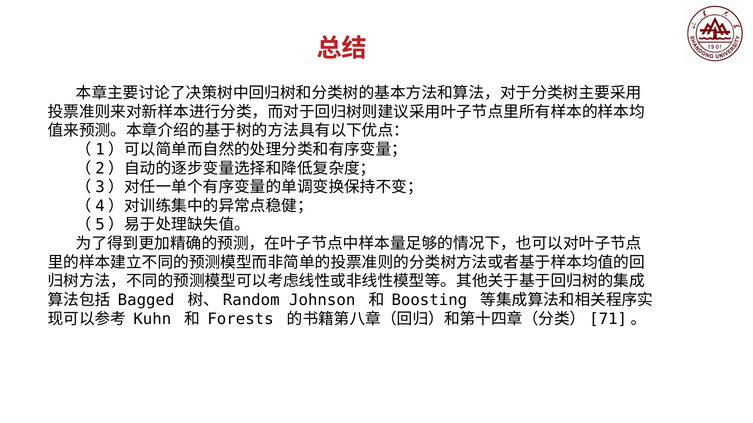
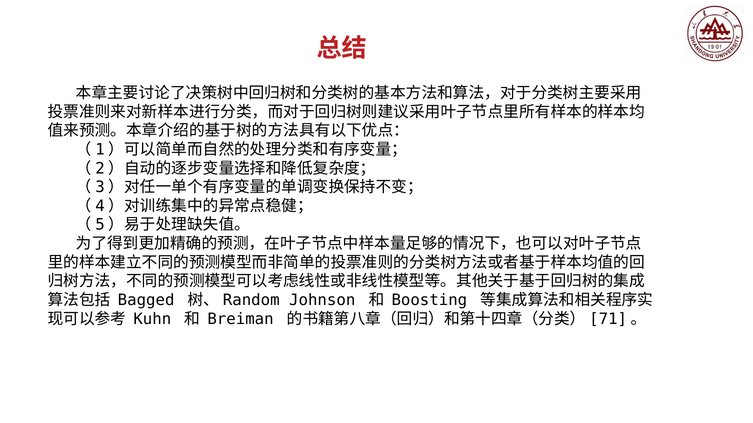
Forests: Forests -> Breiman
